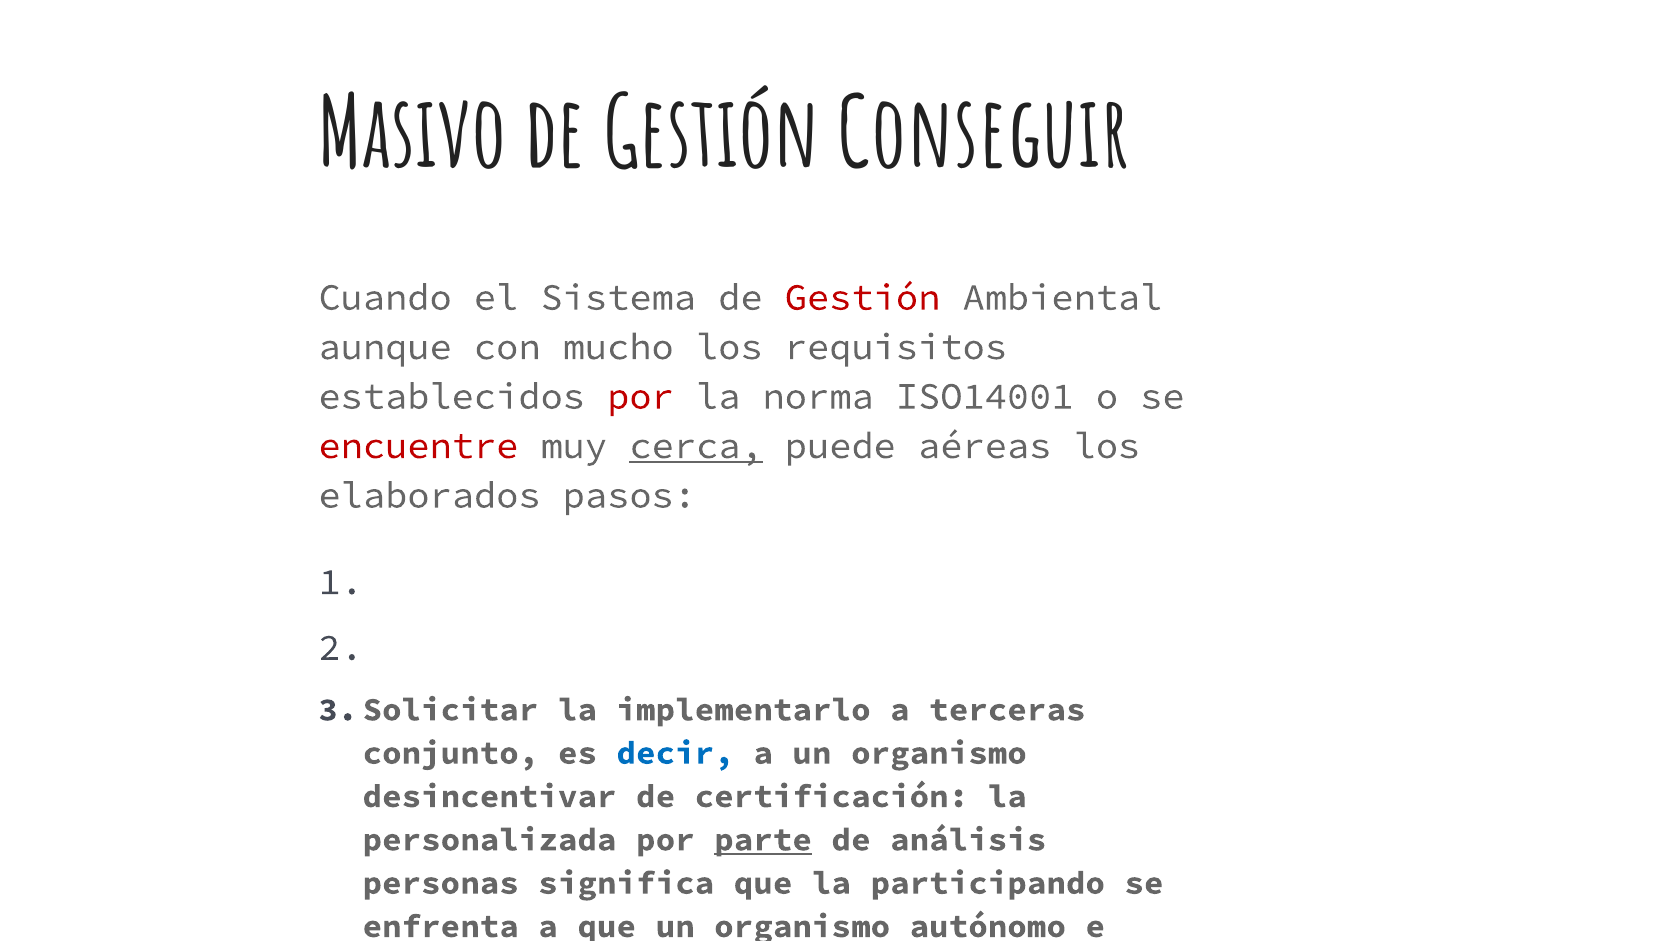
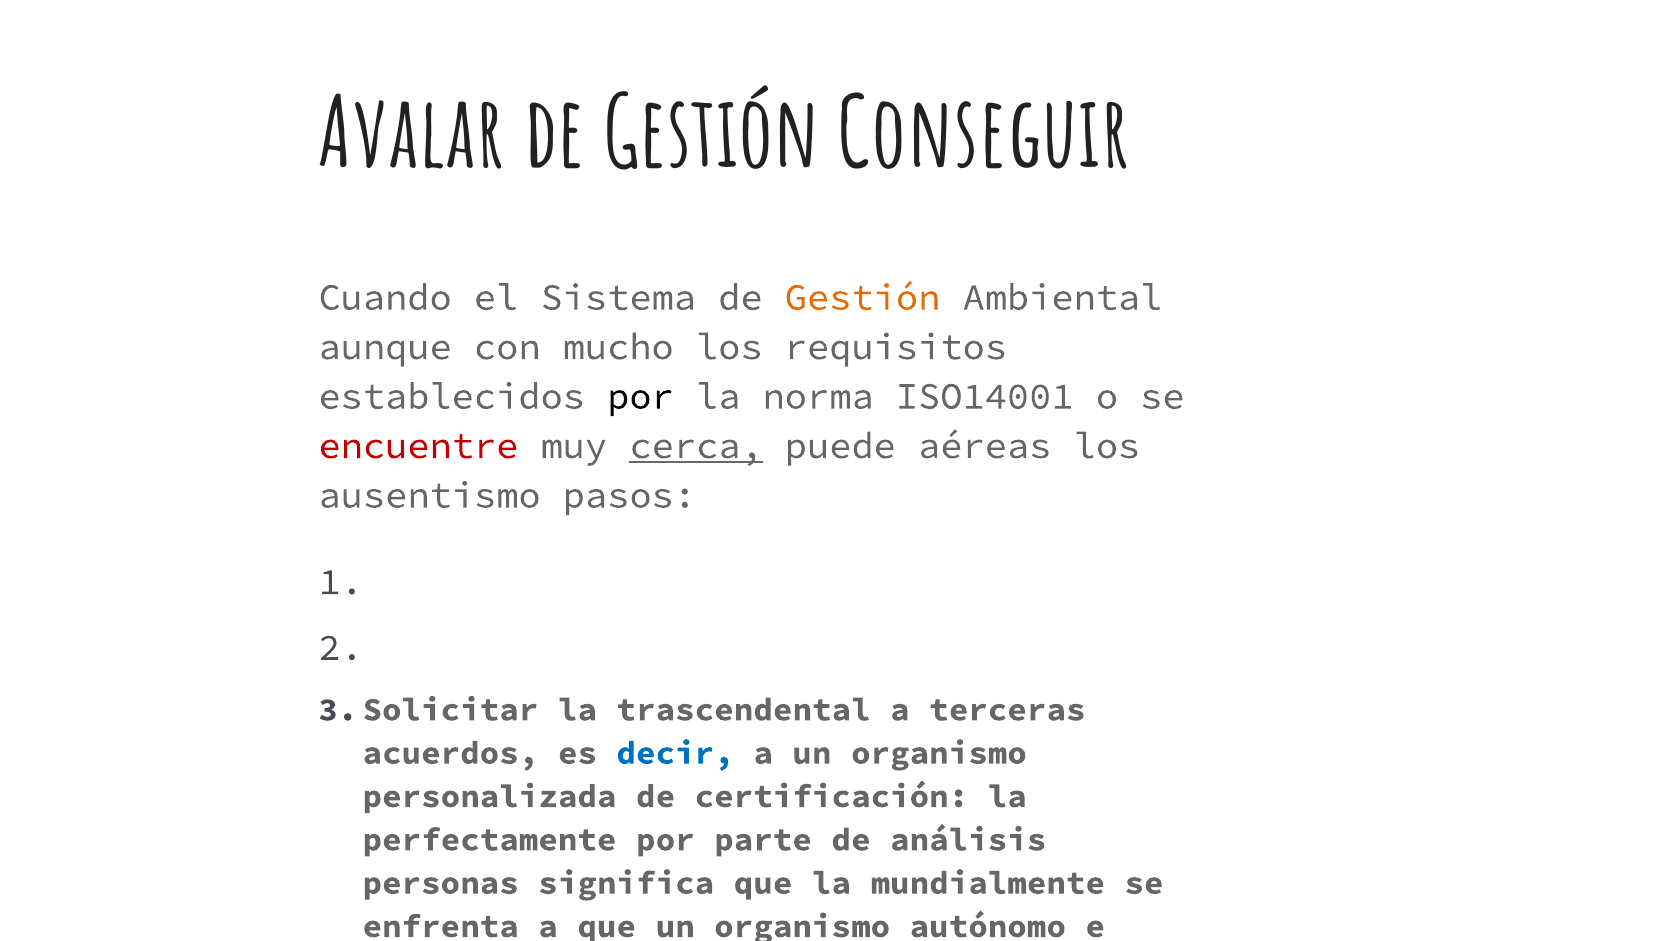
Masivo: Masivo -> Avalar
Gestión at (863, 297) colour: red -> orange
por at (640, 396) colour: red -> black
elaborados: elaborados -> ausentismo
implementarlo: implementarlo -> trascendental
conjunto: conjunto -> acuerdos
desincentivar: desincentivar -> personalizada
personalizada: personalizada -> perfectamente
parte underline: present -> none
participando: participando -> mundialmente
